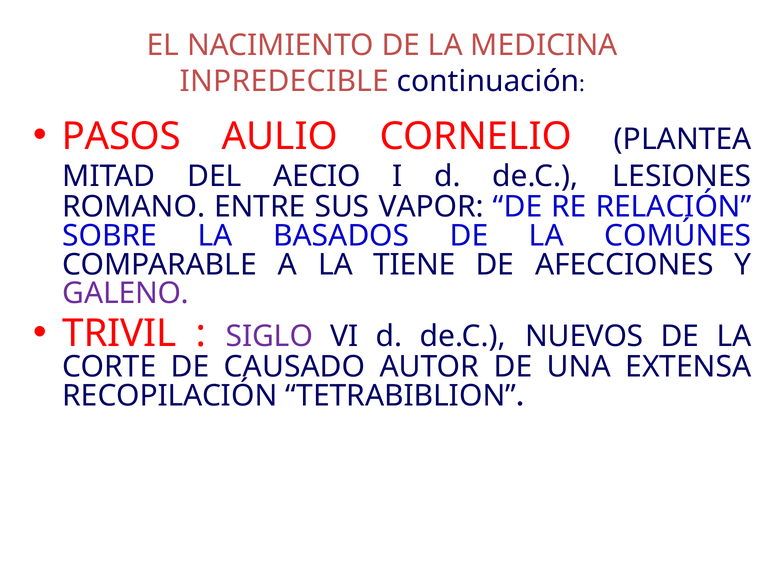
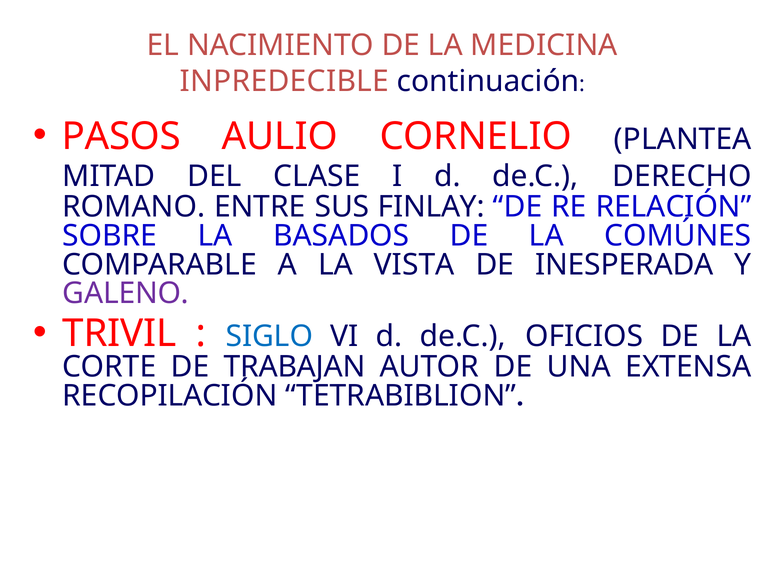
AECIO: AECIO -> CLASE
LESIONES: LESIONES -> DERECHO
VAPOR: VAPOR -> FINLAY
TIENE: TIENE -> VISTA
AFECCIONES: AFECCIONES -> INESPERADA
SIGLO colour: purple -> blue
NUEVOS: NUEVOS -> OFICIOS
CAUSADO: CAUSADO -> TRABAJAN
